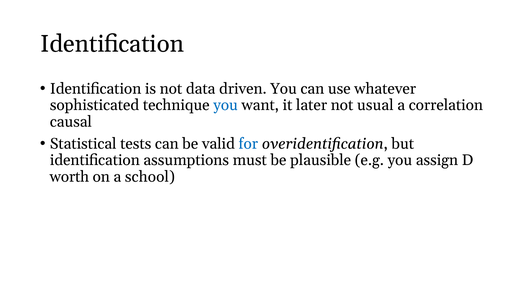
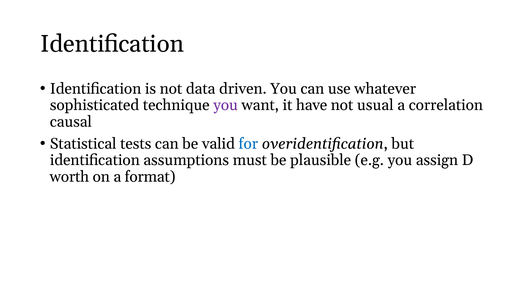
you at (226, 105) colour: blue -> purple
later: later -> have
school: school -> format
